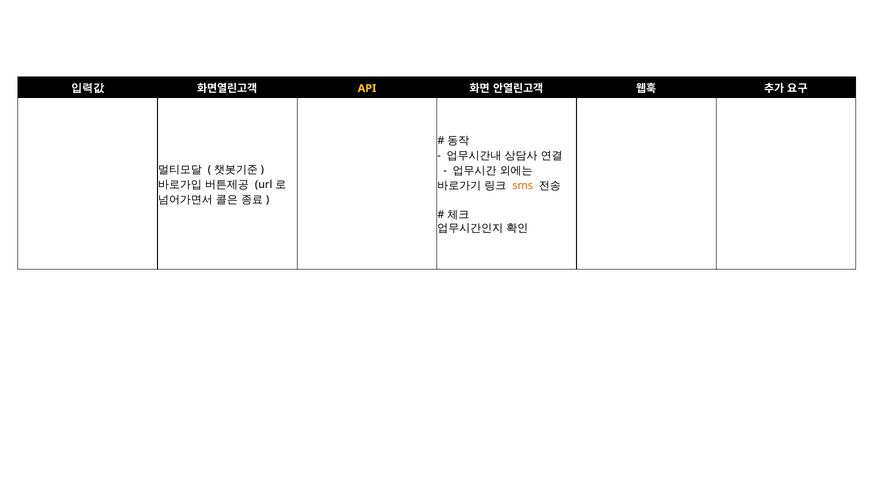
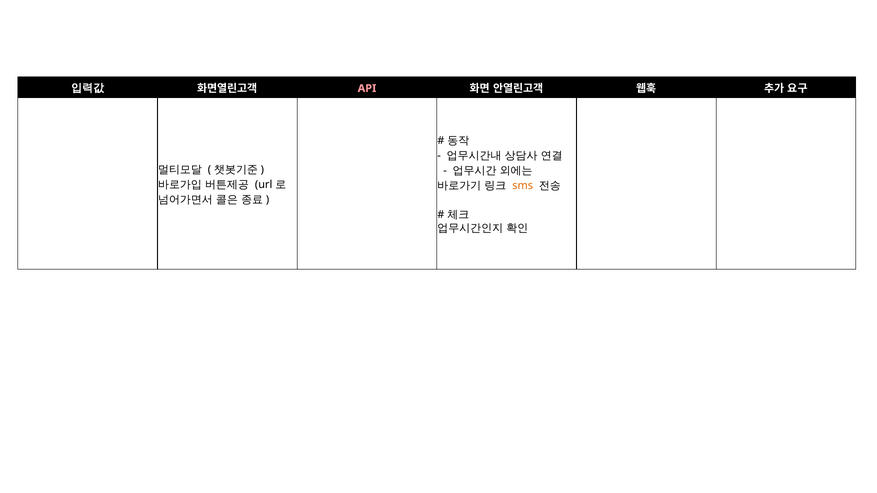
API colour: yellow -> pink
